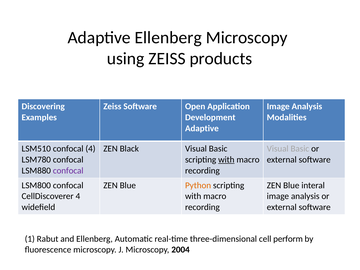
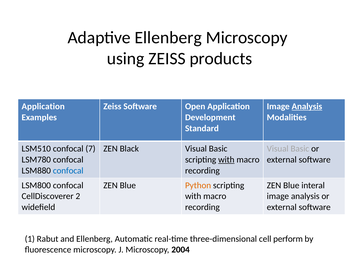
Discovering at (43, 106): Discovering -> Application
Analysis at (307, 106) underline: none -> present
Adaptive at (202, 128): Adaptive -> Standard
confocal 4: 4 -> 7
confocal at (68, 171) colour: purple -> blue
CellDiscoverer 4: 4 -> 2
